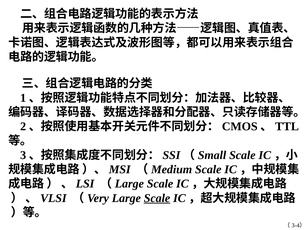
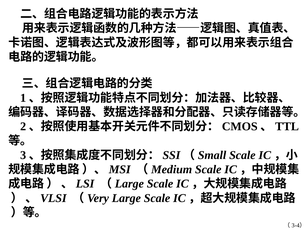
Scale at (157, 198) underline: present -> none
